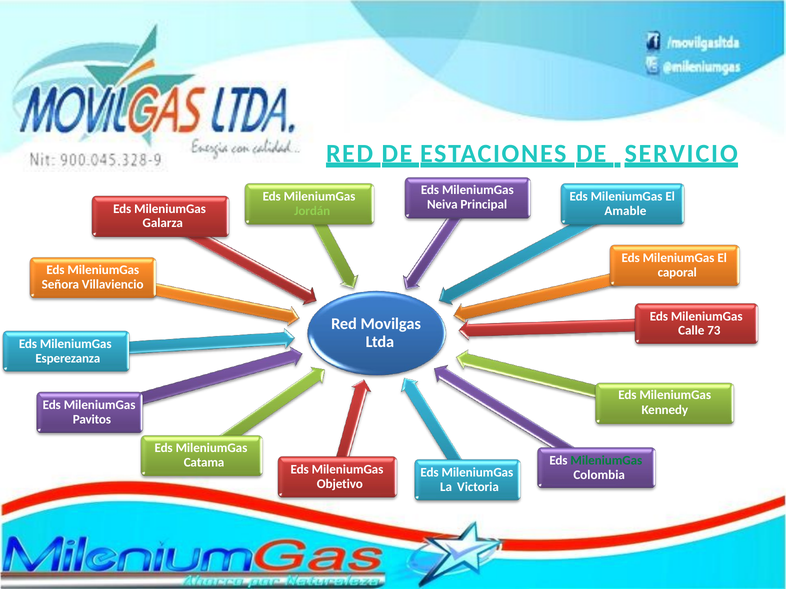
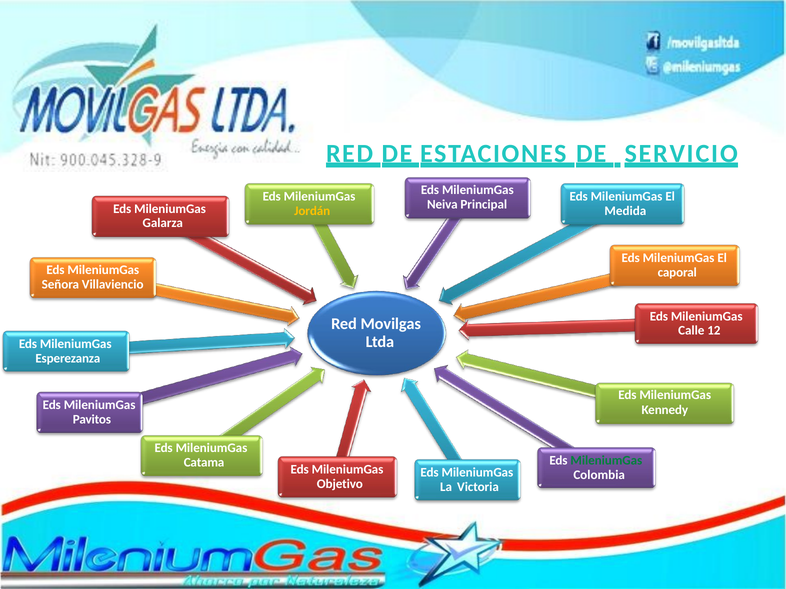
Jordán colour: light green -> yellow
Amable: Amable -> Medida
73: 73 -> 12
